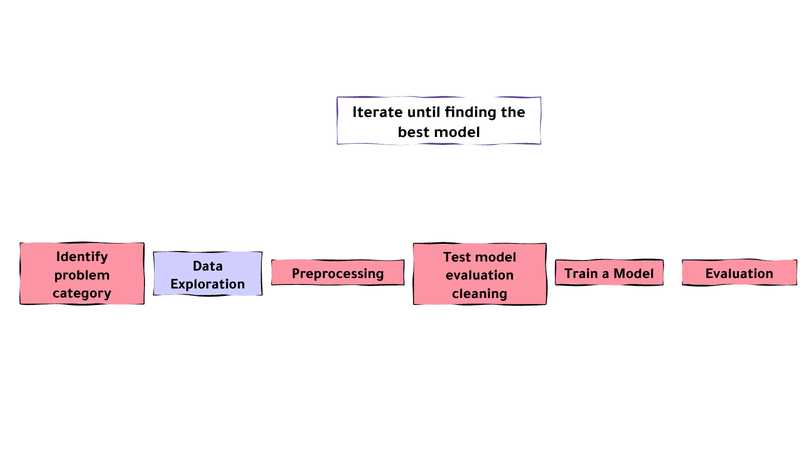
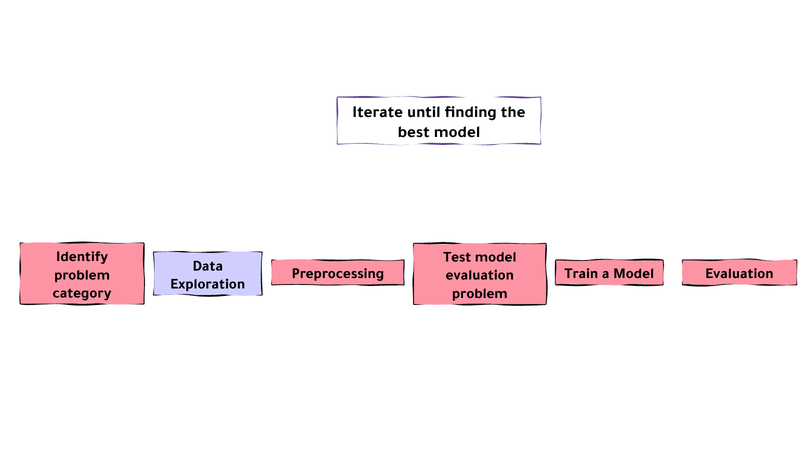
cleaning at (480, 293): cleaning -> problem
